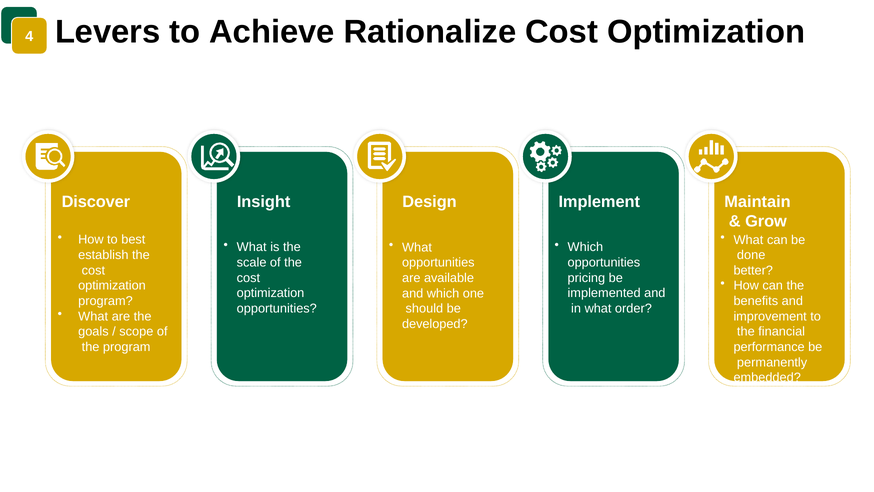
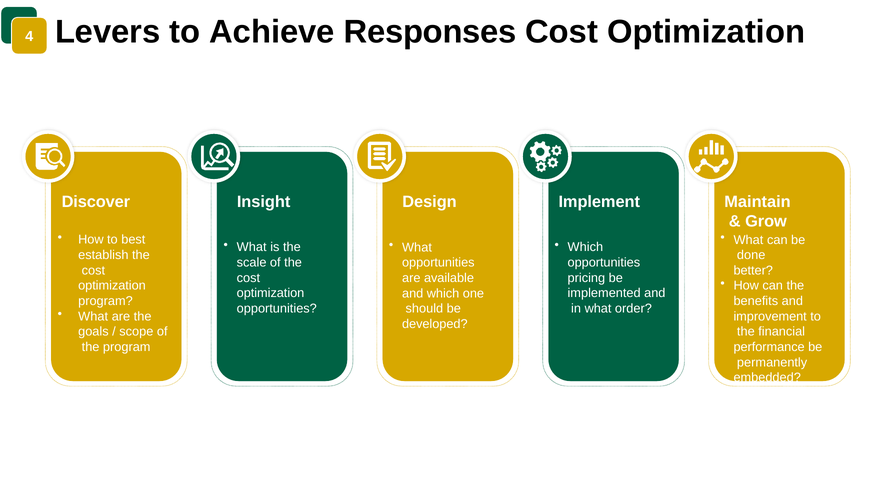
Rationalize: Rationalize -> Responses
